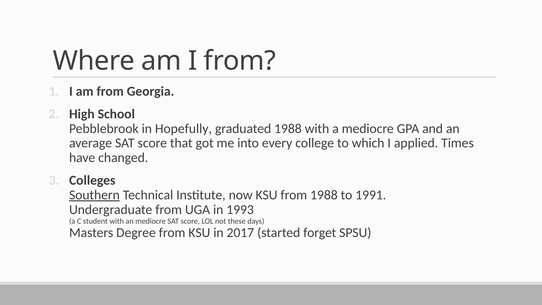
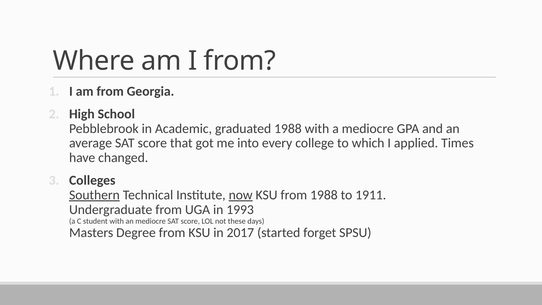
Hopefully: Hopefully -> Academic
now underline: none -> present
1991: 1991 -> 1911
